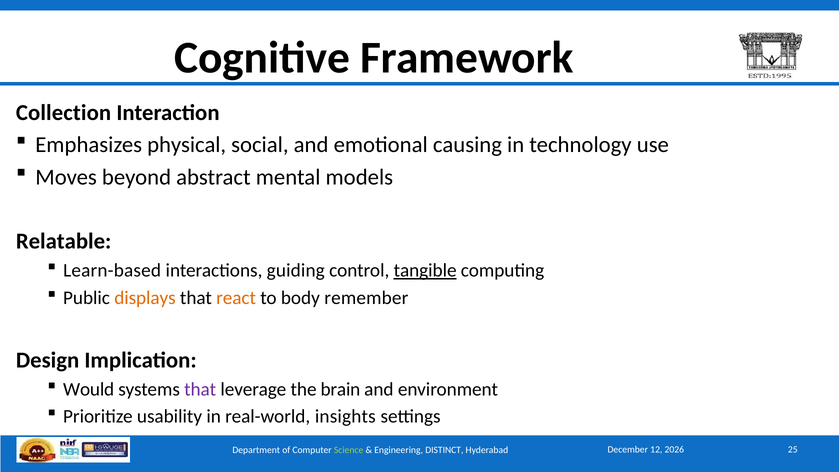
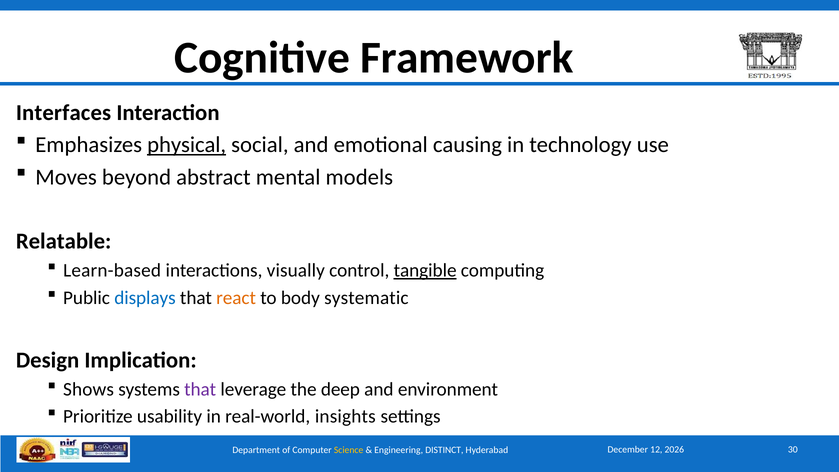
Collection: Collection -> Interfaces
physical underline: none -> present
guiding: guiding -> visually
displays colour: orange -> blue
remember: remember -> systematic
Would: Would -> Shows
brain: brain -> deep
Science colour: light green -> yellow
25: 25 -> 30
